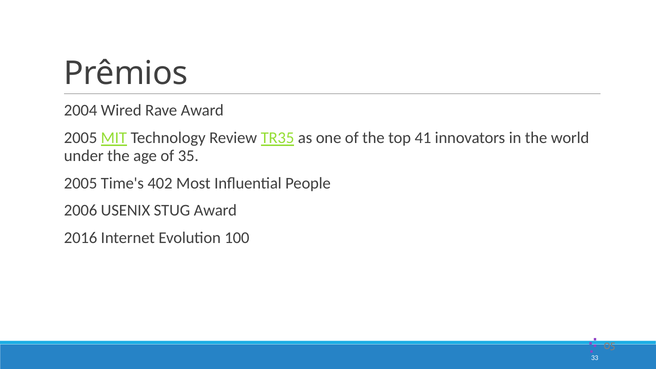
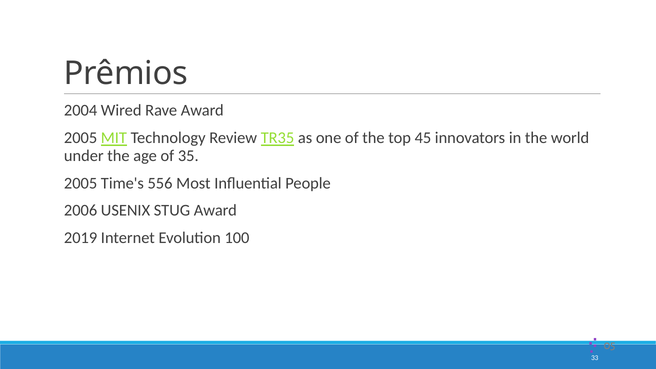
41: 41 -> 45
402: 402 -> 556
2016: 2016 -> 2019
